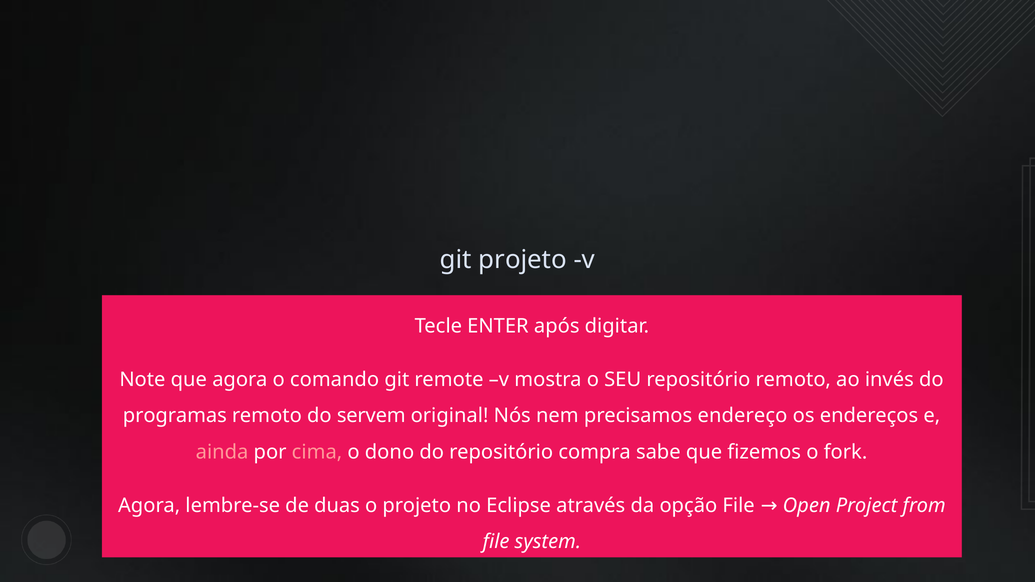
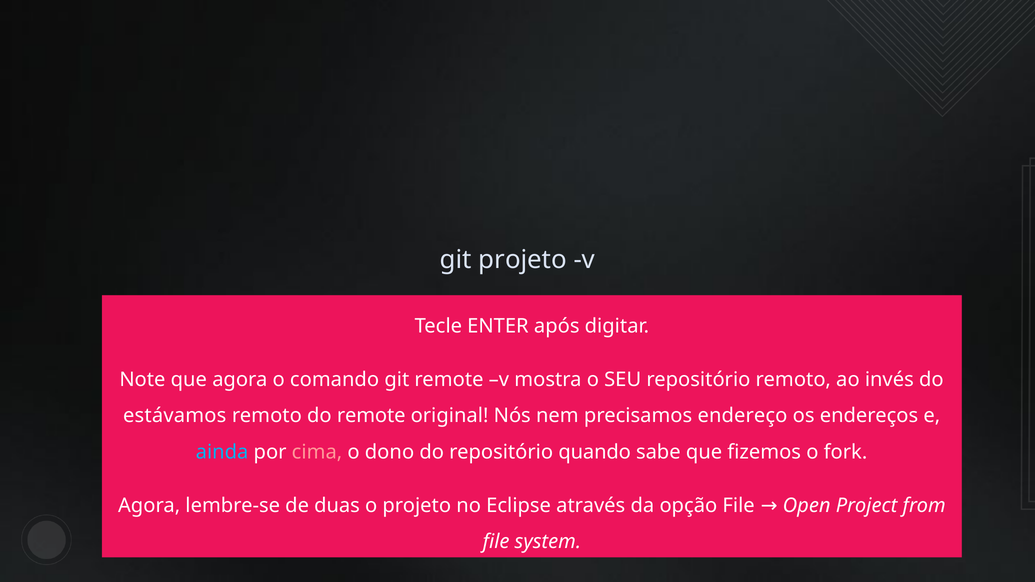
programas: programas -> estávamos
do servem: servem -> remote
ainda colour: pink -> light blue
compra: compra -> quando
